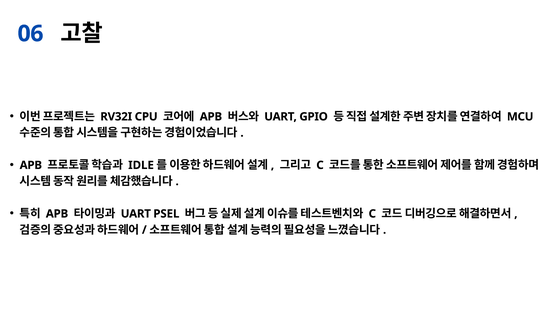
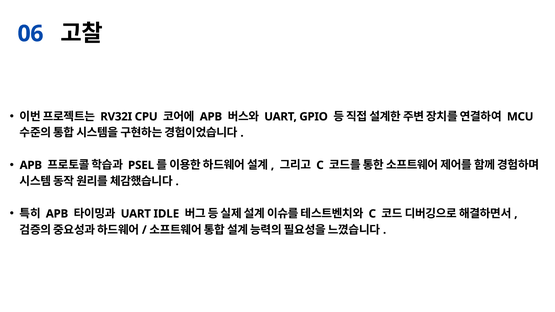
IDLE: IDLE -> PSEL
PSEL: PSEL -> IDLE
